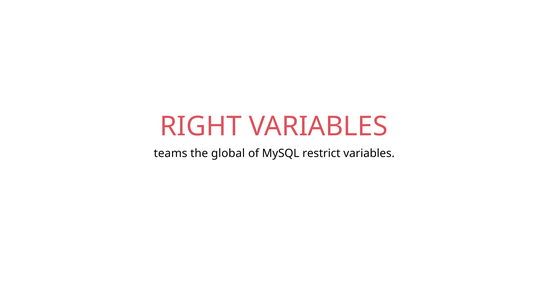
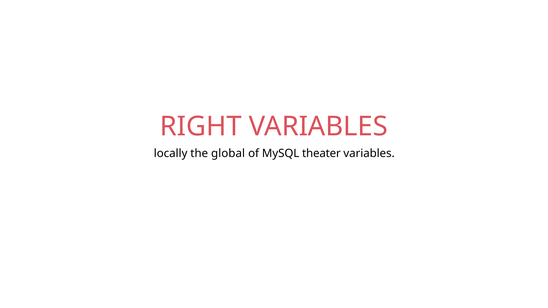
teams: teams -> locally
restrict: restrict -> theater
